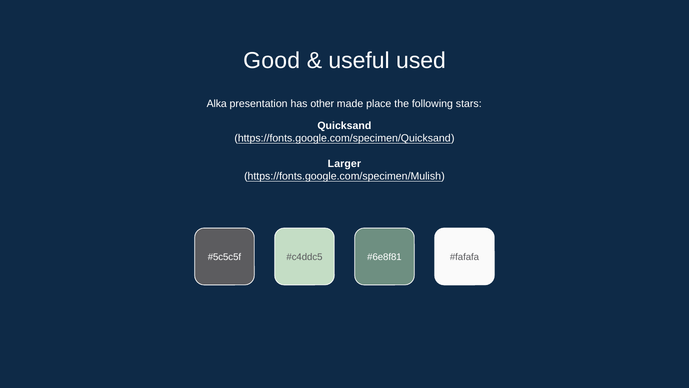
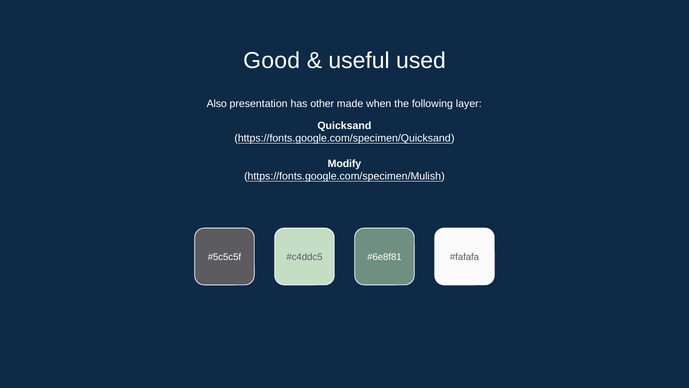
Alka: Alka -> Also
place: place -> when
stars: stars -> layer
Larger: Larger -> Modify
